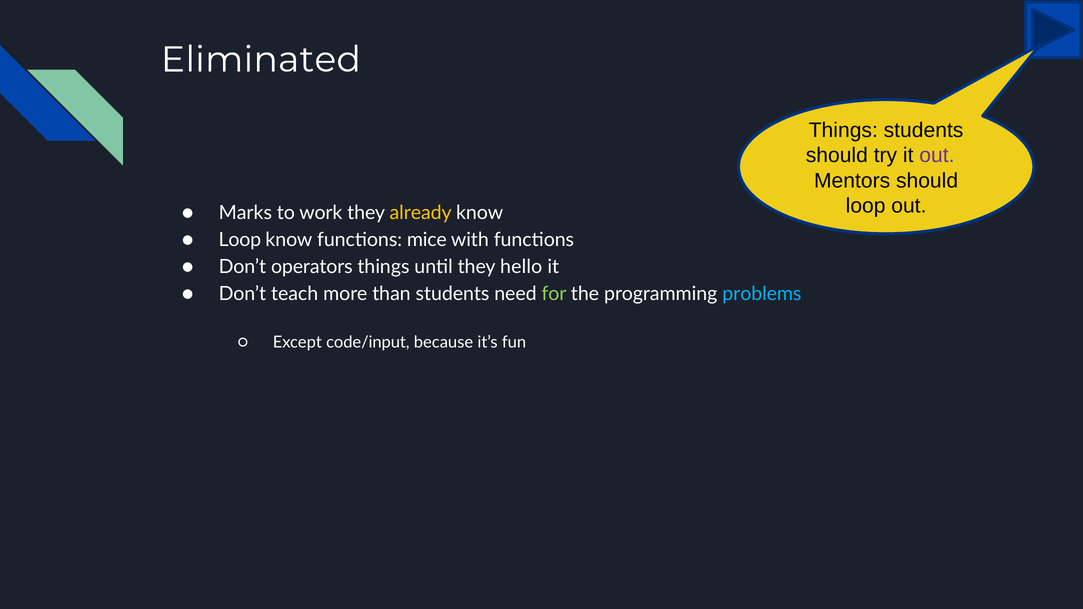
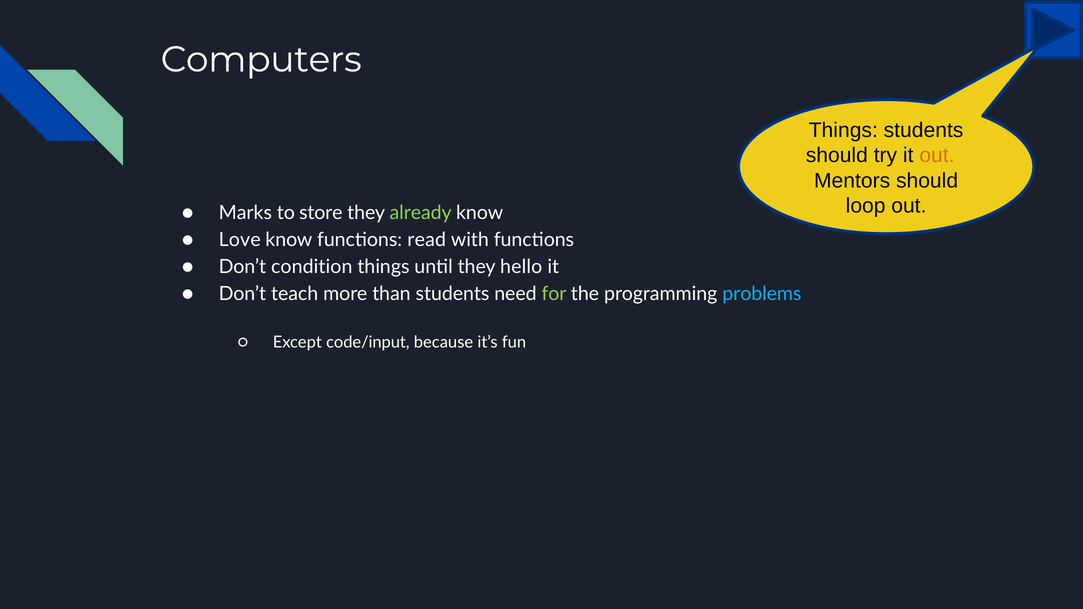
Eliminated: Eliminated -> Computers
out at (937, 156) colour: purple -> orange
work: work -> store
already colour: yellow -> light green
Loop at (240, 240): Loop -> Love
mice: mice -> read
operators: operators -> condition
